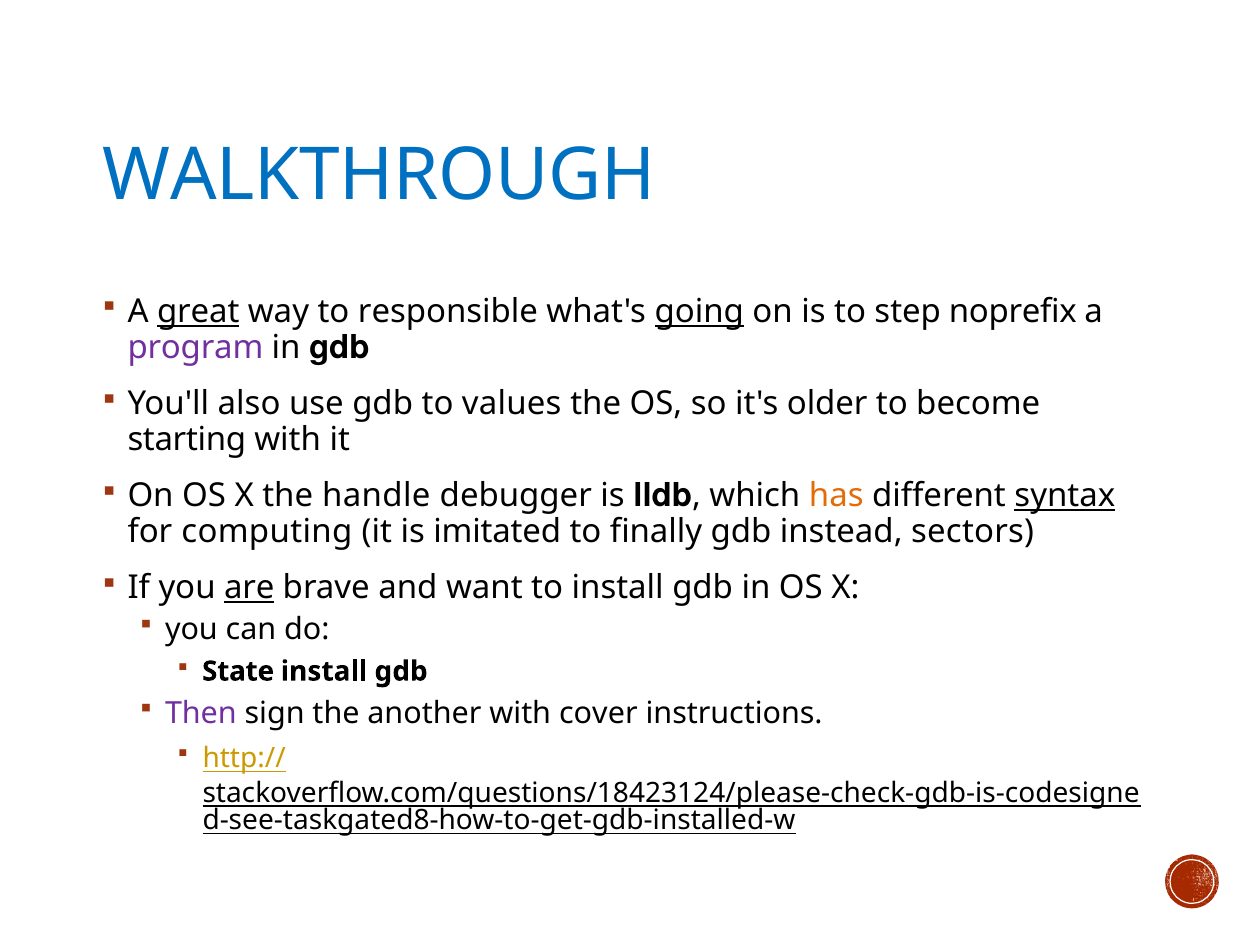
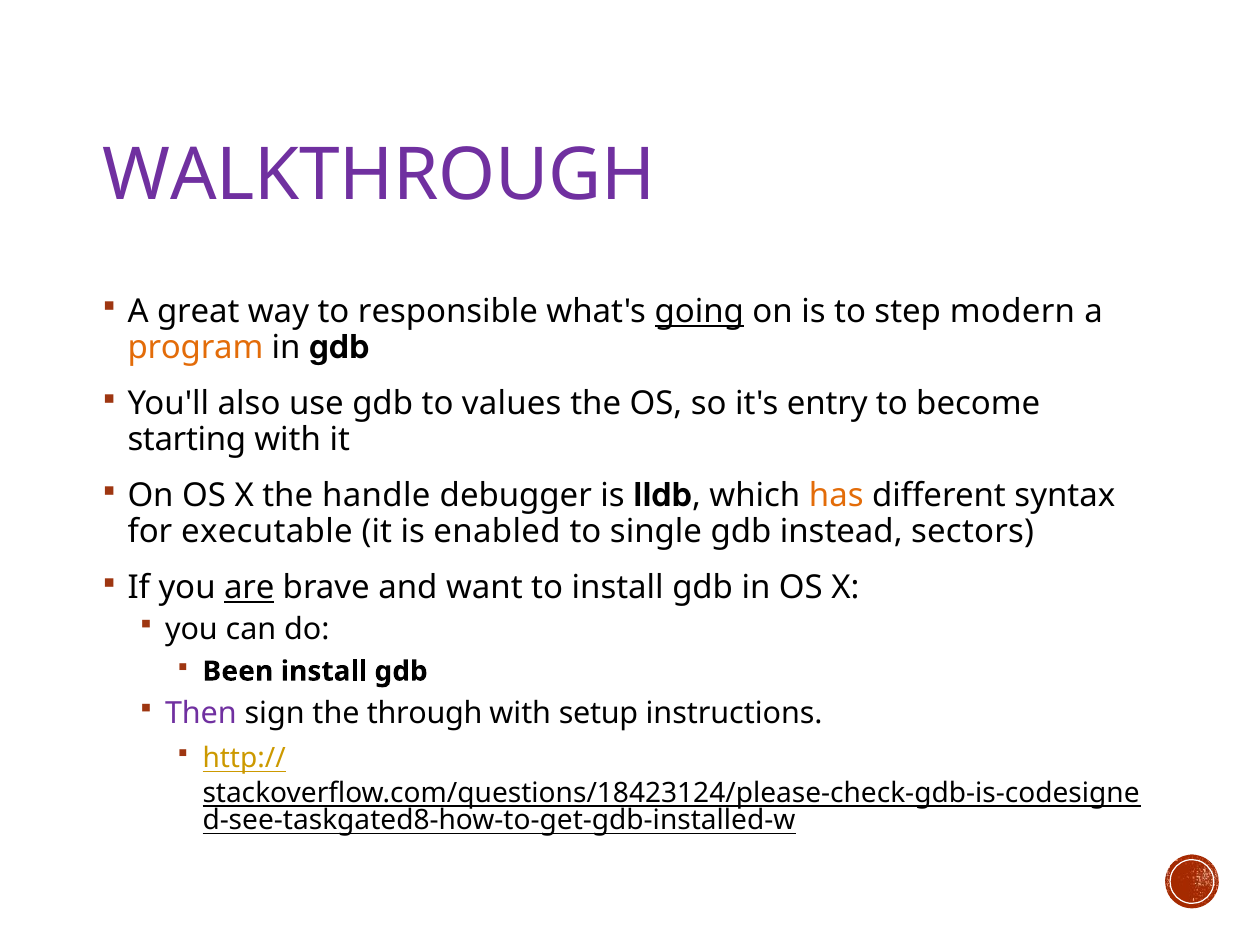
WALKTHROUGH colour: blue -> purple
great underline: present -> none
noprefix: noprefix -> modern
program colour: purple -> orange
older: older -> entry
syntax underline: present -> none
computing: computing -> executable
imitated: imitated -> enabled
finally: finally -> single
State: State -> Been
another: another -> through
cover: cover -> setup
